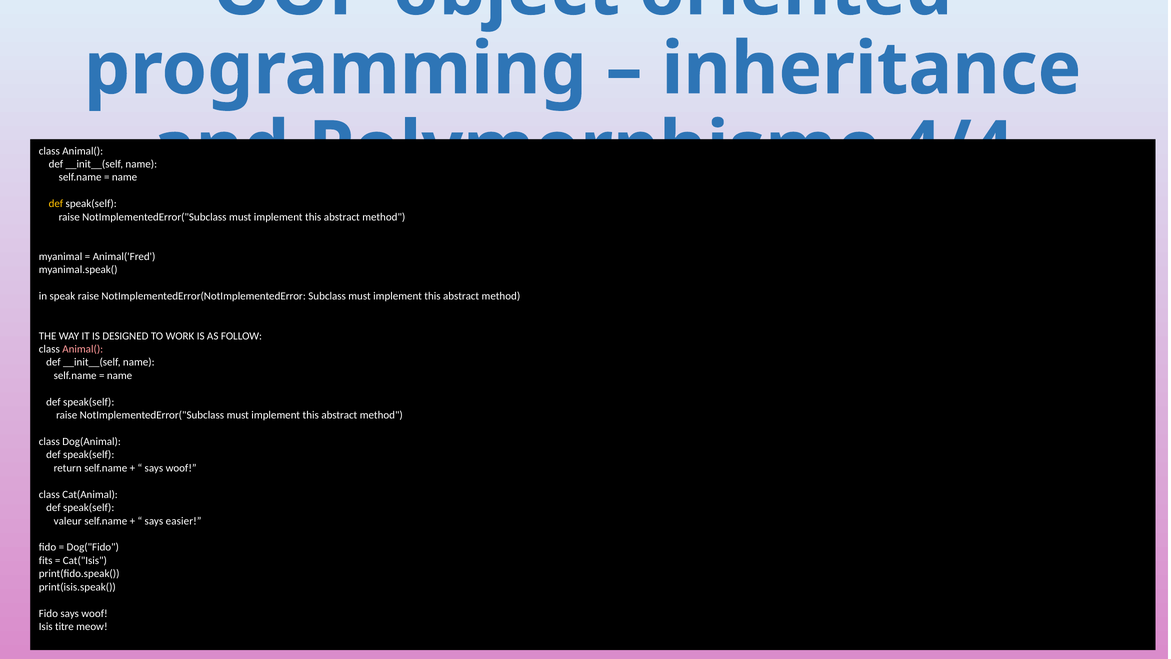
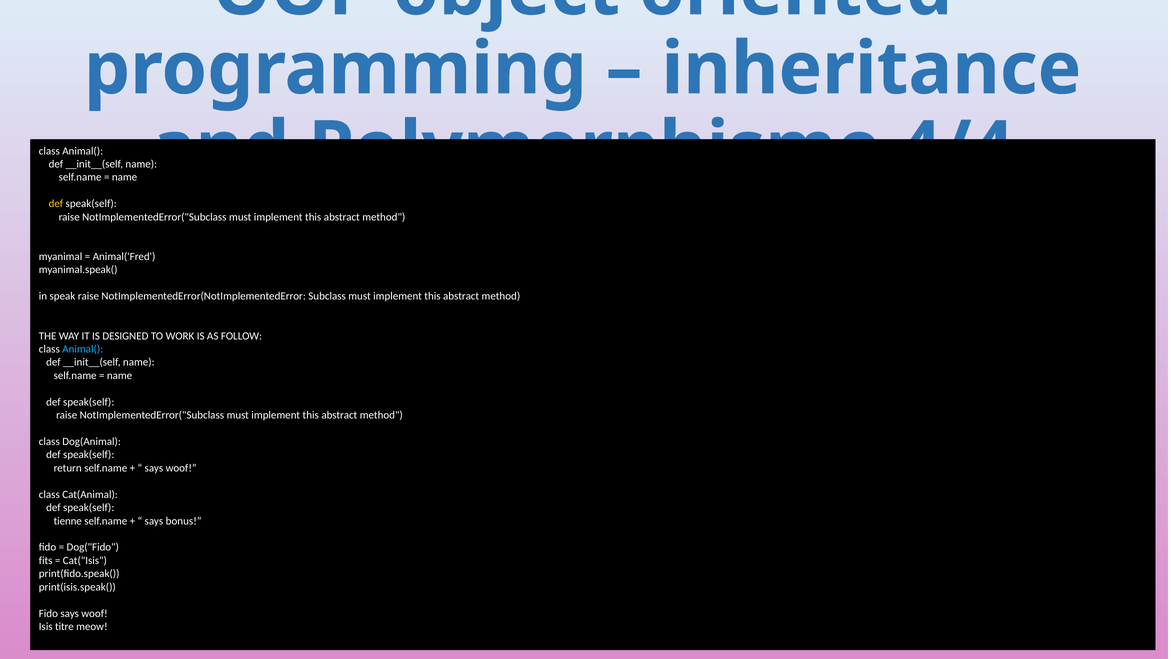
Animal( at (83, 349) colour: pink -> light blue
valeur: valeur -> tienne
easier: easier -> bonus
